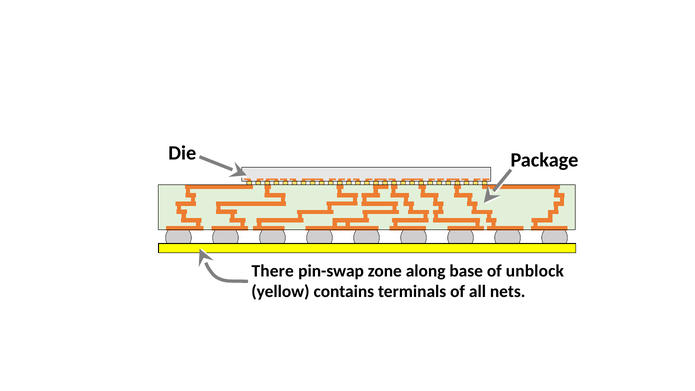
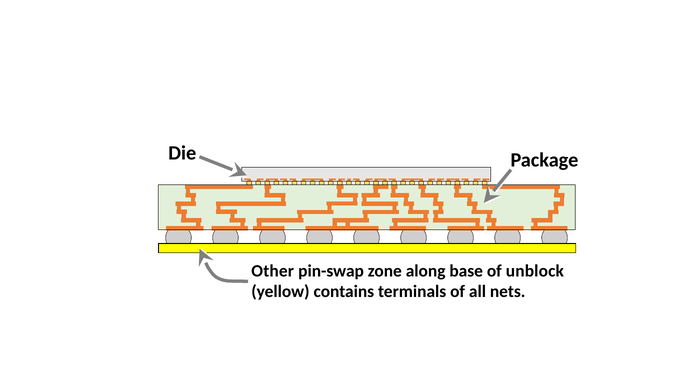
There: There -> Other
